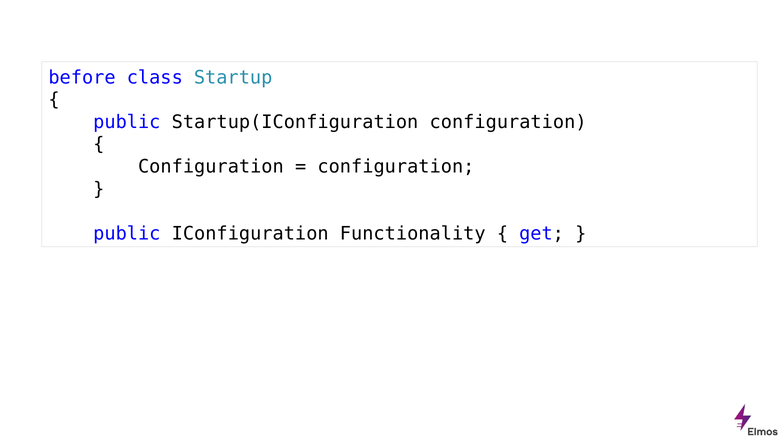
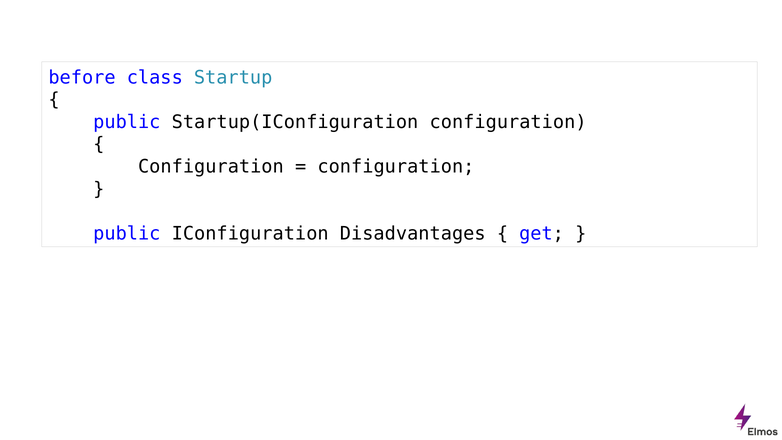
Functionality: Functionality -> Disadvantages
